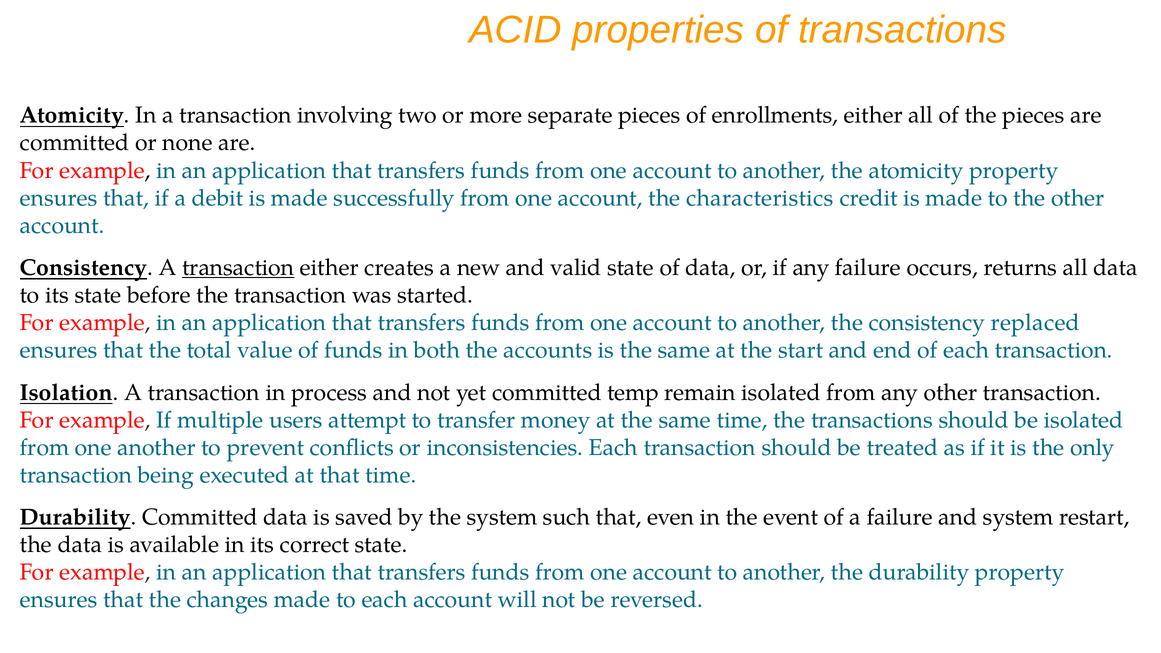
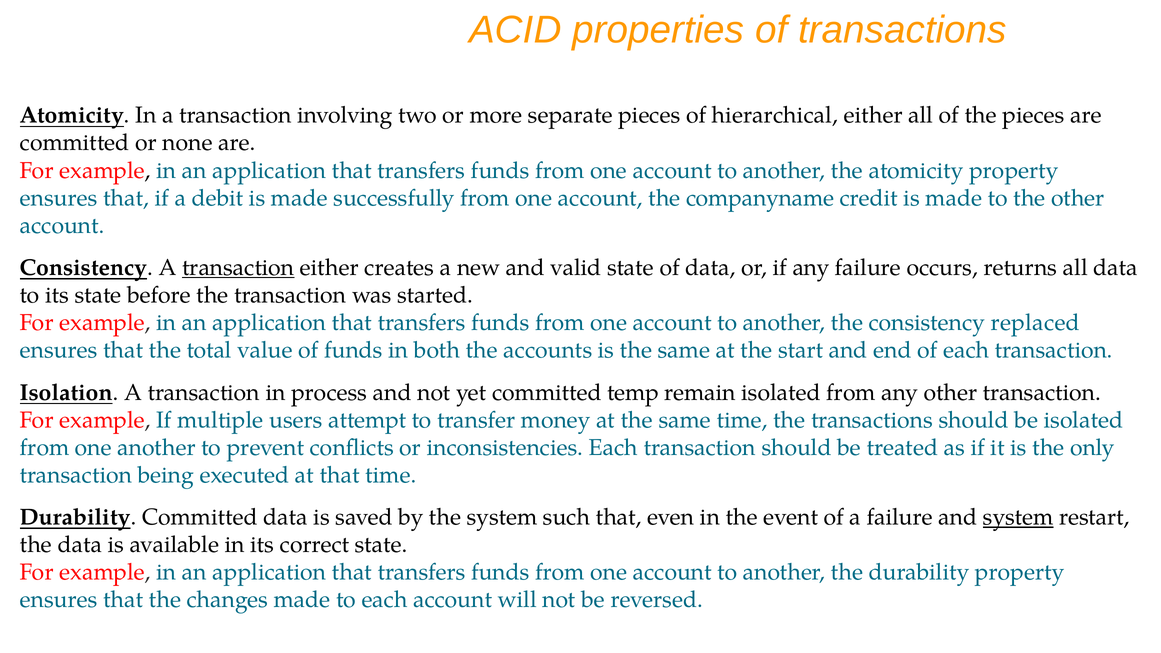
enrollments: enrollments -> hierarchical
characteristics: characteristics -> companyname
system at (1018, 517) underline: none -> present
